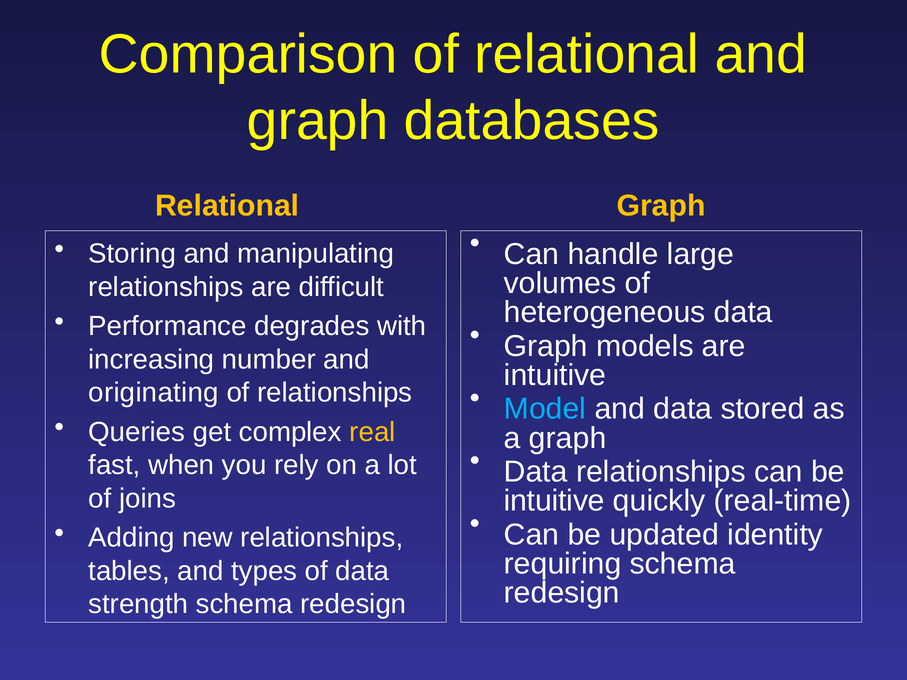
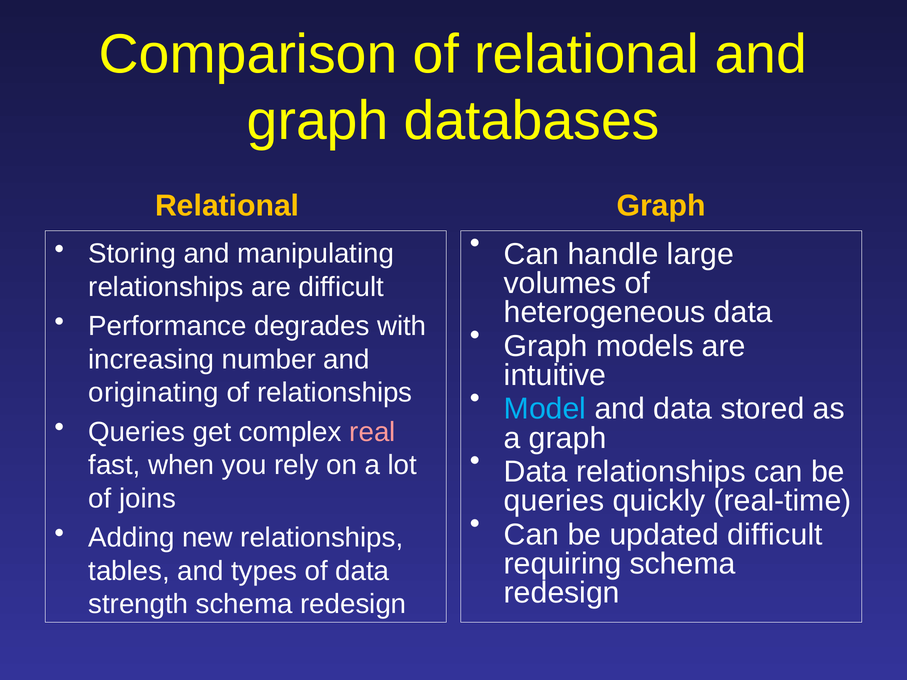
real colour: yellow -> pink
intuitive at (554, 501): intuitive -> queries
updated identity: identity -> difficult
